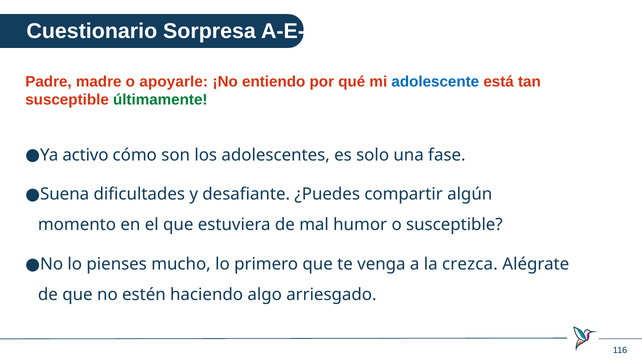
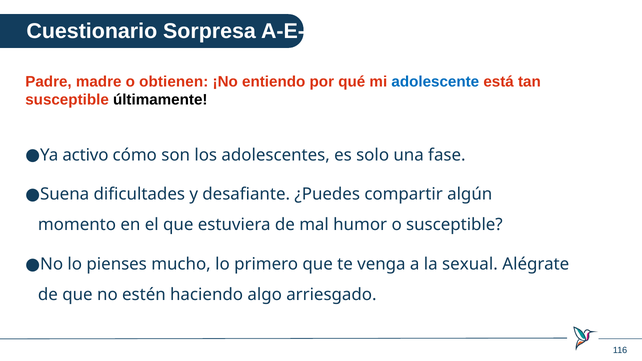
apoyarle: apoyarle -> obtienen
últimamente colour: green -> black
crezca: crezca -> sexual
